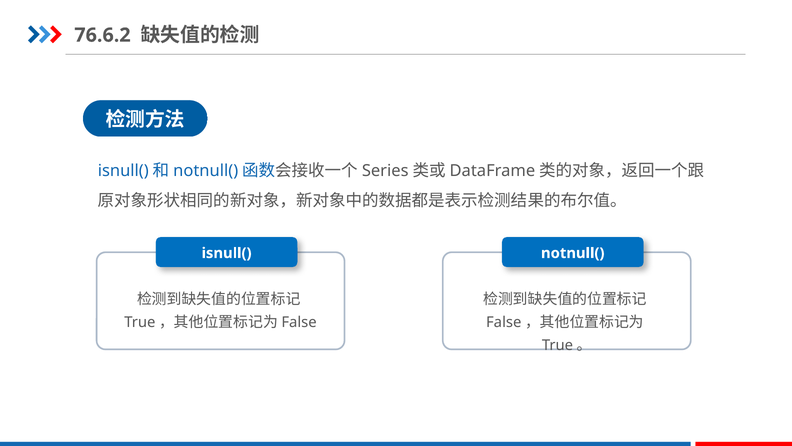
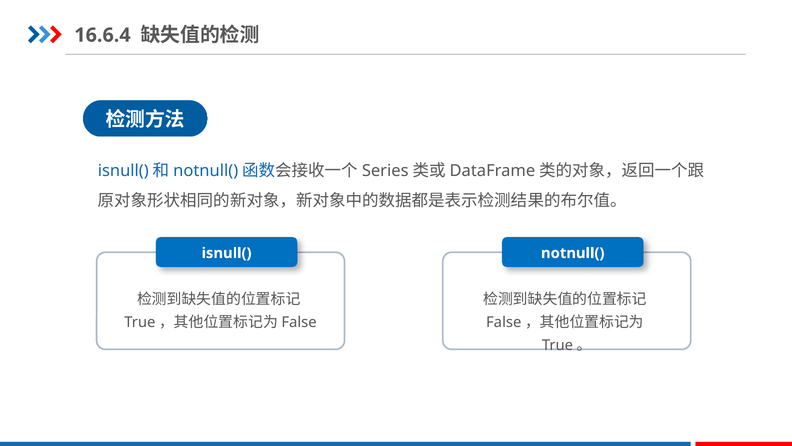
76.6.2: 76.6.2 -> 16.6.4
